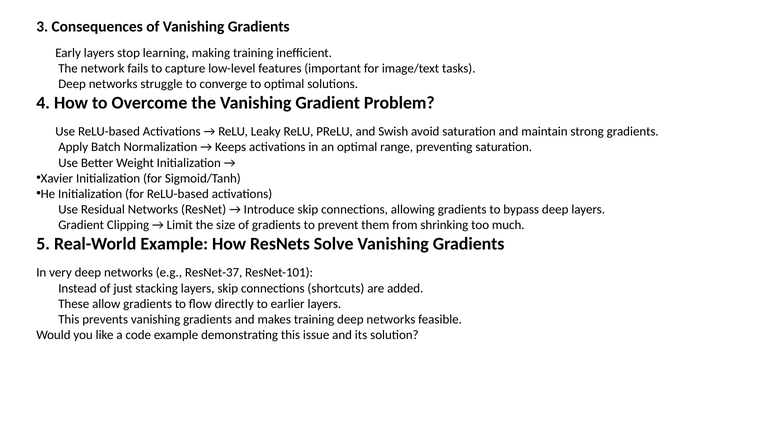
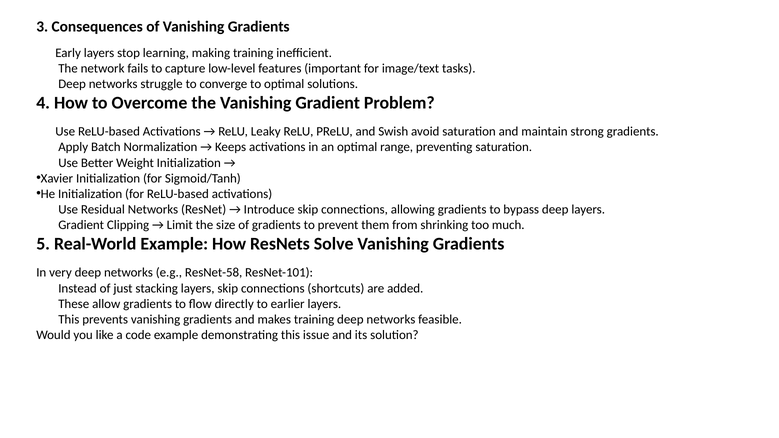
ResNet-37: ResNet-37 -> ResNet-58
